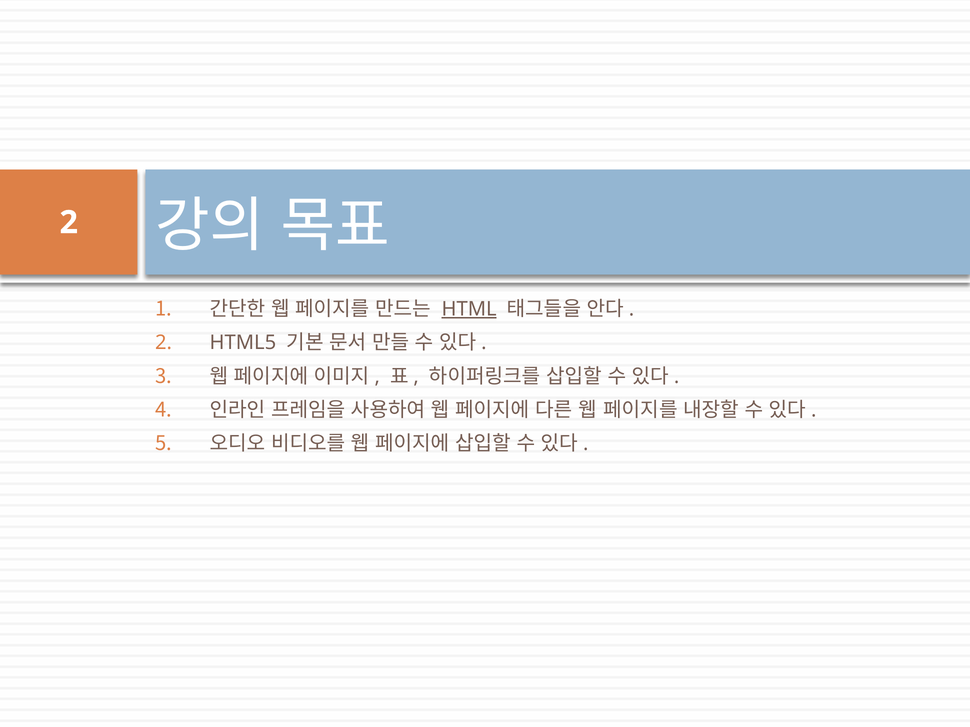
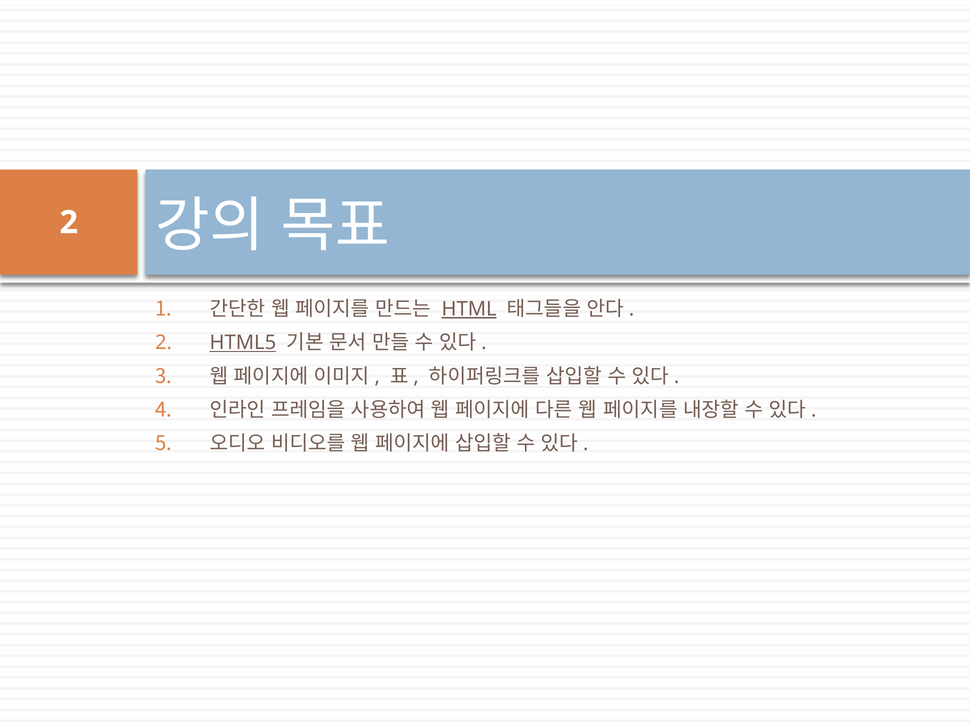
HTML5 underline: none -> present
